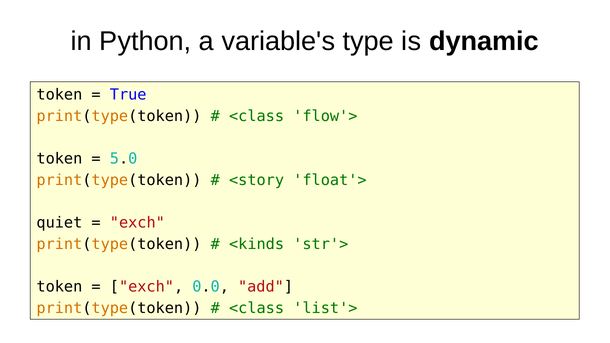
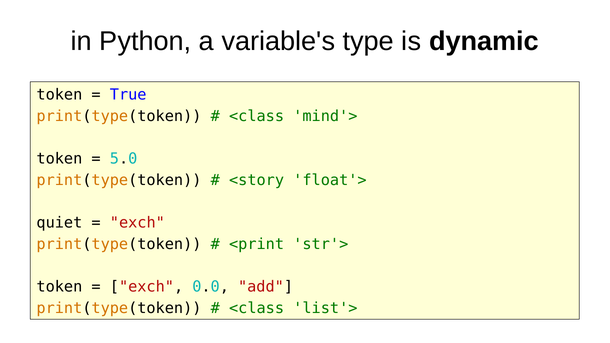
flow'>: flow'> -> mind'>
<kinds: <kinds -> <print
